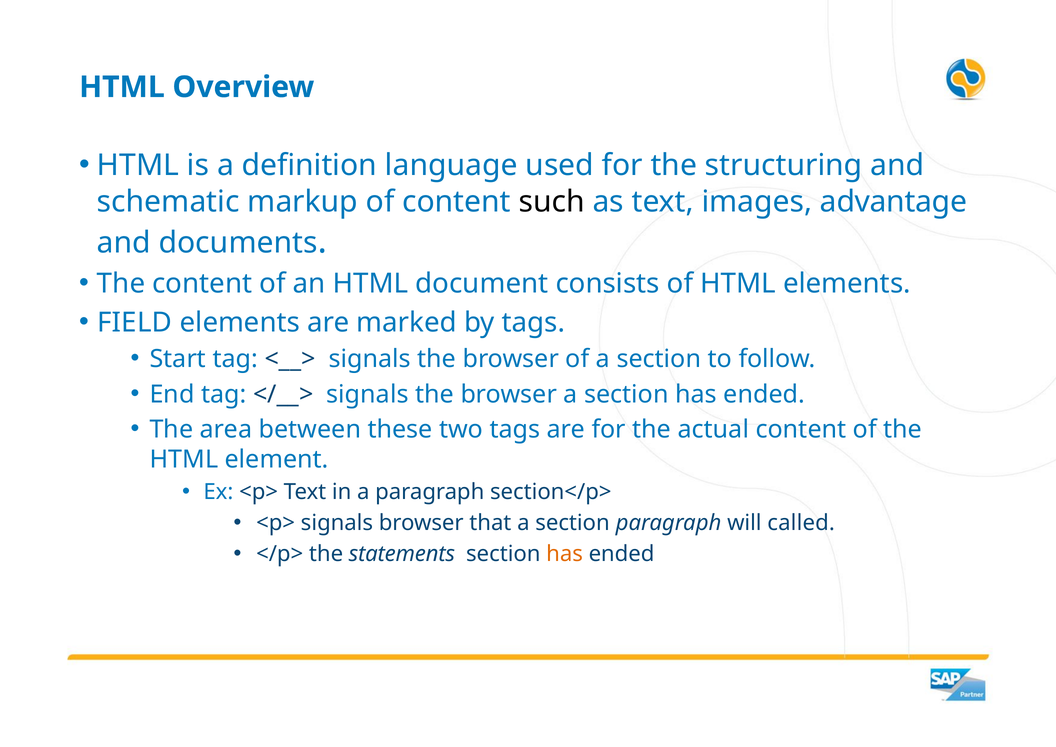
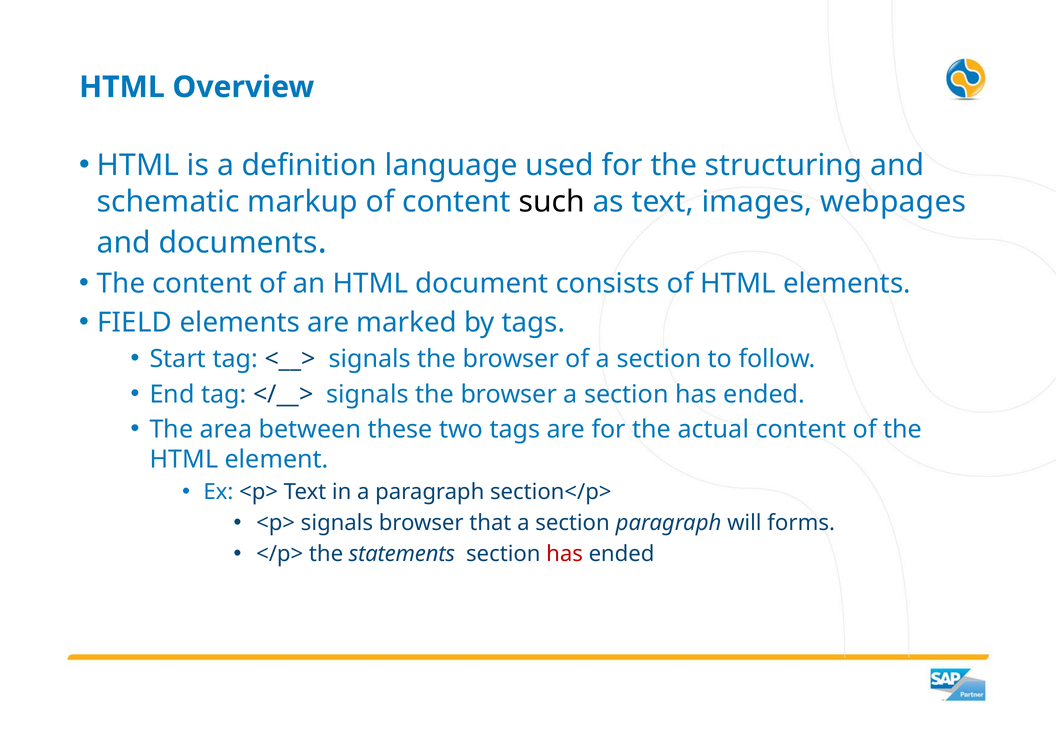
advantage: advantage -> webpages
called: called -> forms
has at (565, 554) colour: orange -> red
